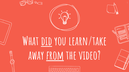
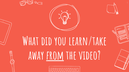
did underline: present -> none
